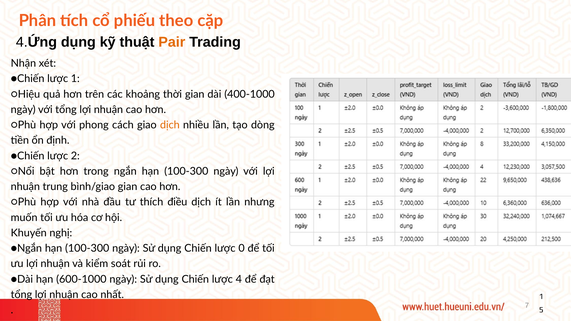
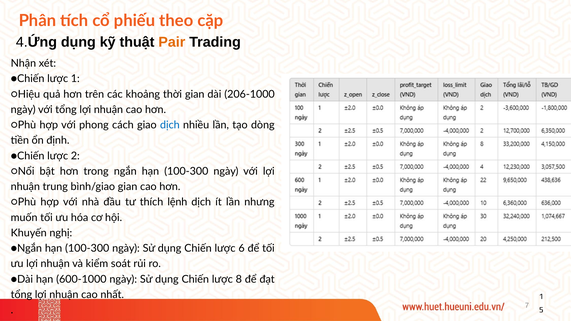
400-1000: 400-1000 -> 206-1000
dịch at (170, 125) colour: orange -> blue
điều: điều -> lệnh
0: 0 -> 6
4: 4 -> 8
